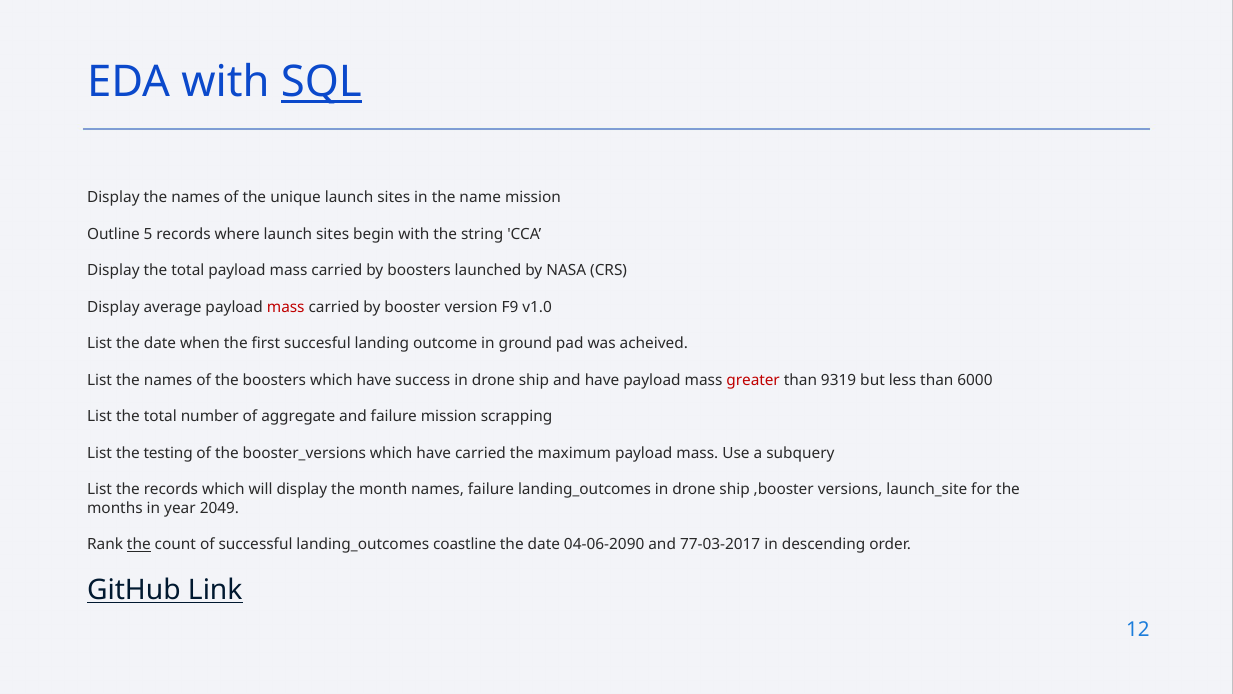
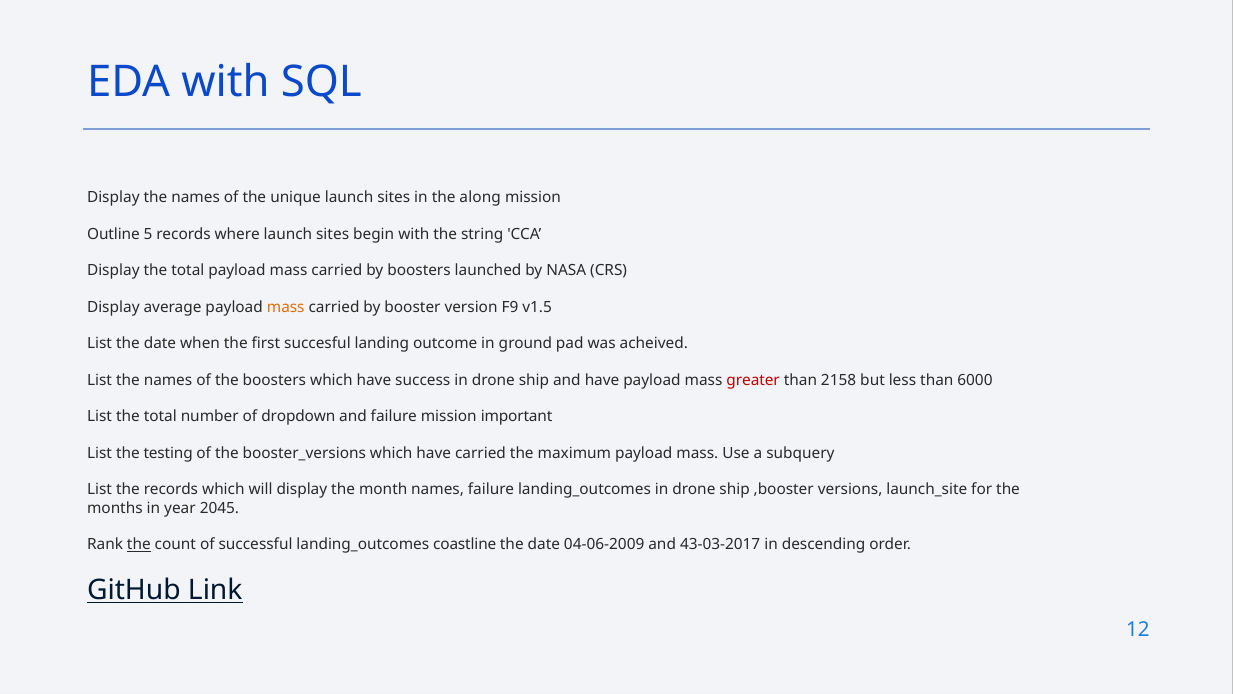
SQL underline: present -> none
name: name -> along
mass at (286, 307) colour: red -> orange
v1.0: v1.0 -> v1.5
9319: 9319 -> 2158
aggregate: aggregate -> dropdown
scrapping: scrapping -> important
2049: 2049 -> 2045
04-06-2090: 04-06-2090 -> 04-06-2009
77-03-2017: 77-03-2017 -> 43-03-2017
